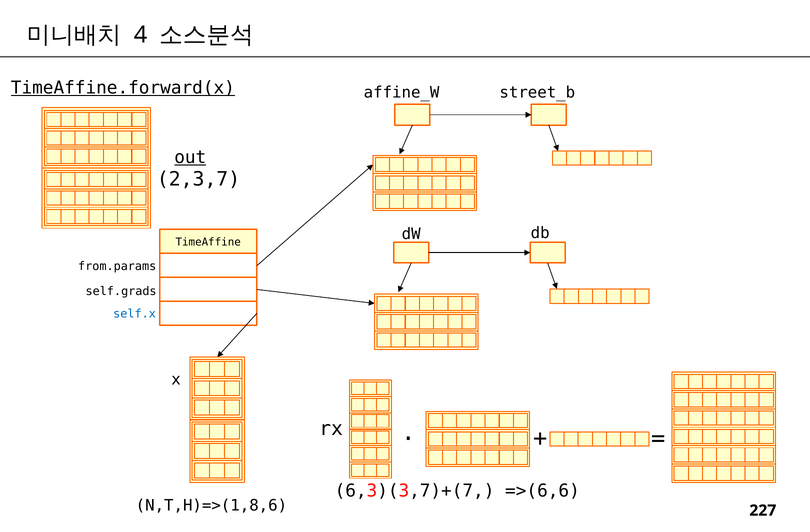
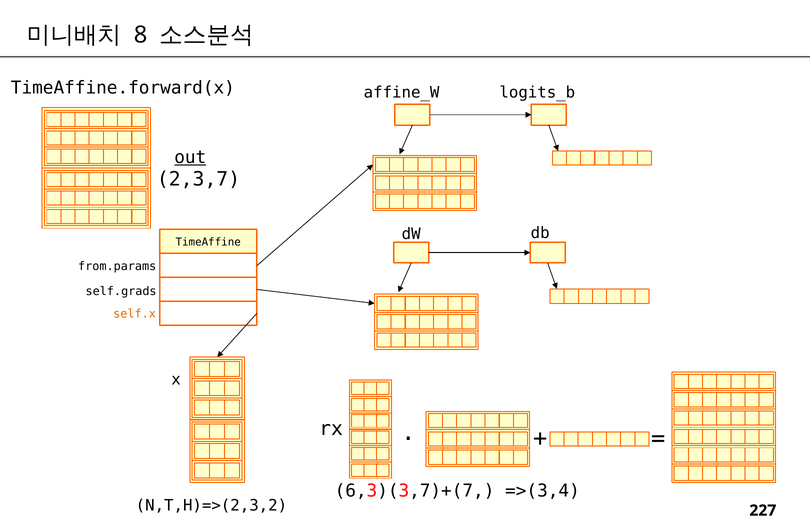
4: 4 -> 8
TimeAffine.forward(x underline: present -> none
street_b: street_b -> logits_b
self.x colour: blue -> orange
=>(6,6: =>(6,6 -> =>(3,4
N,T,H)=>(1,8,6: N,T,H)=>(1,8,6 -> N,T,H)=>(2,3,2
